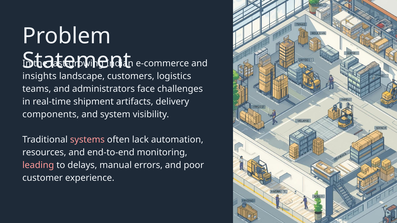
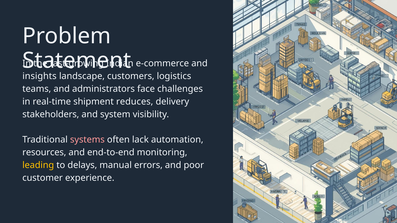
artifacts: artifacts -> reduces
components: components -> stakeholders
leading colour: pink -> yellow
